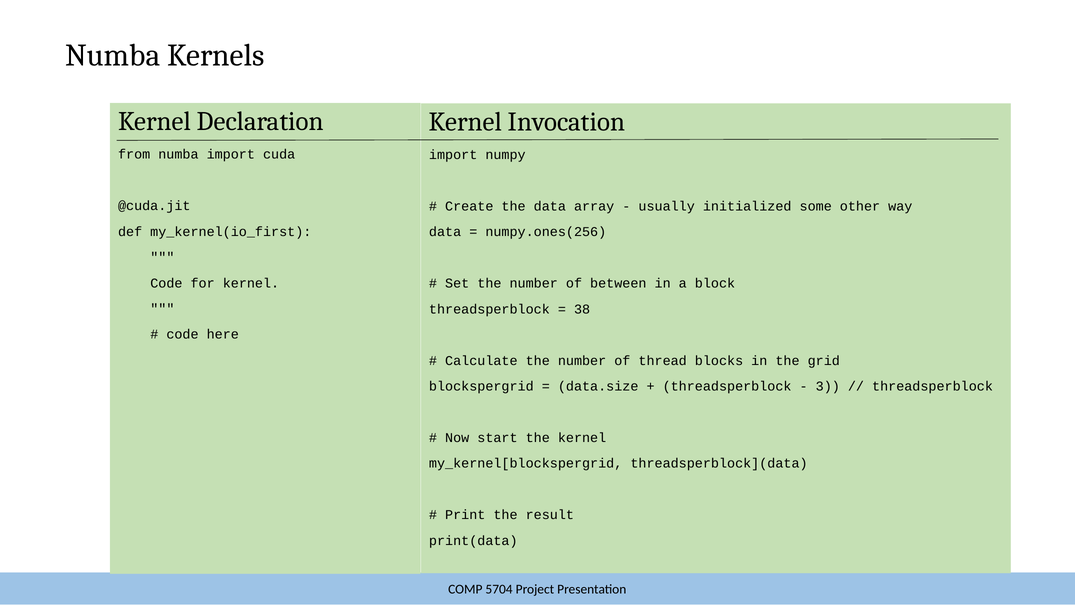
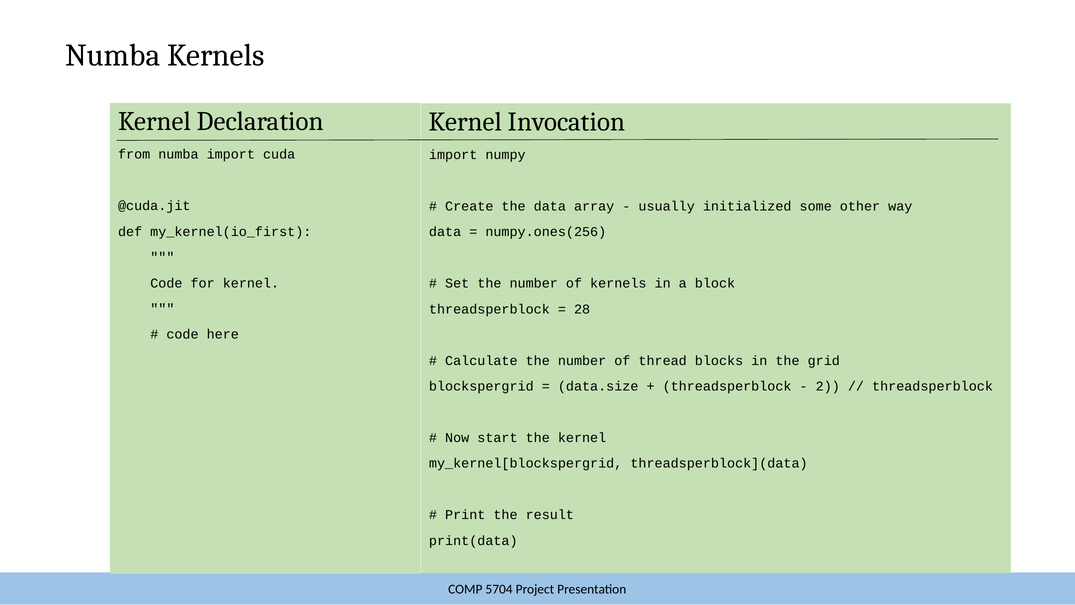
of between: between -> kernels
38: 38 -> 28
3: 3 -> 2
